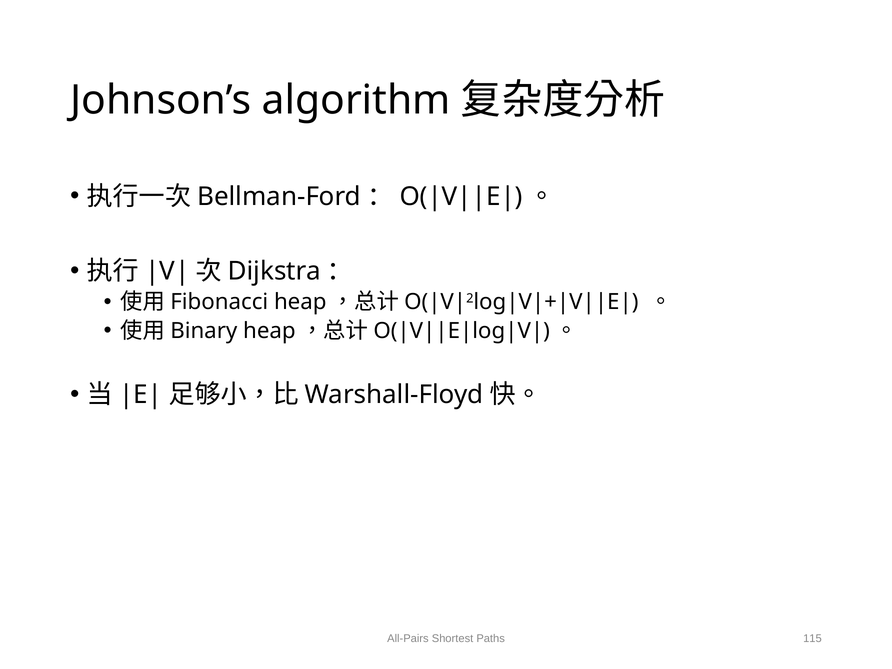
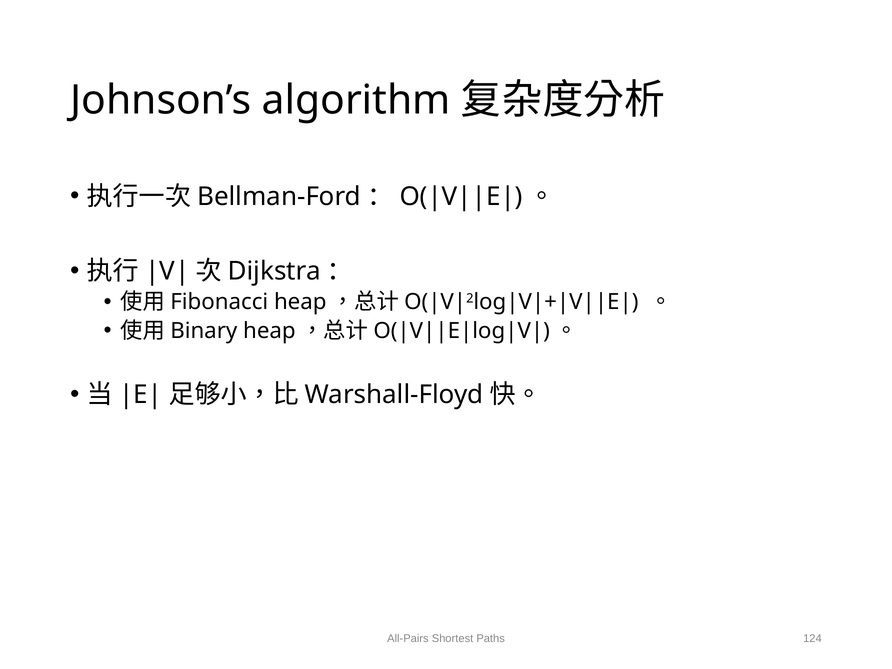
115: 115 -> 124
